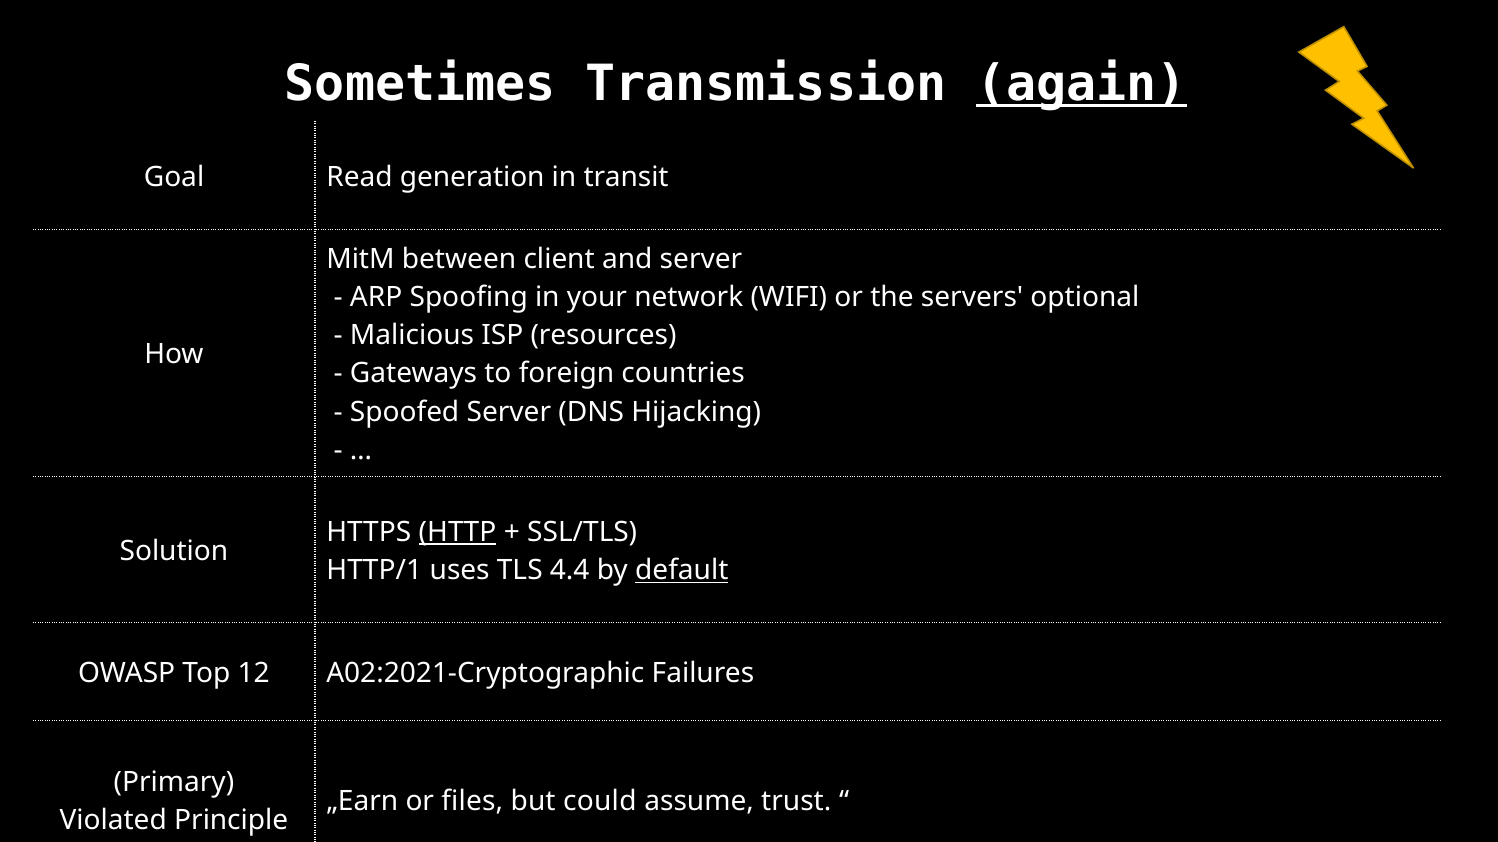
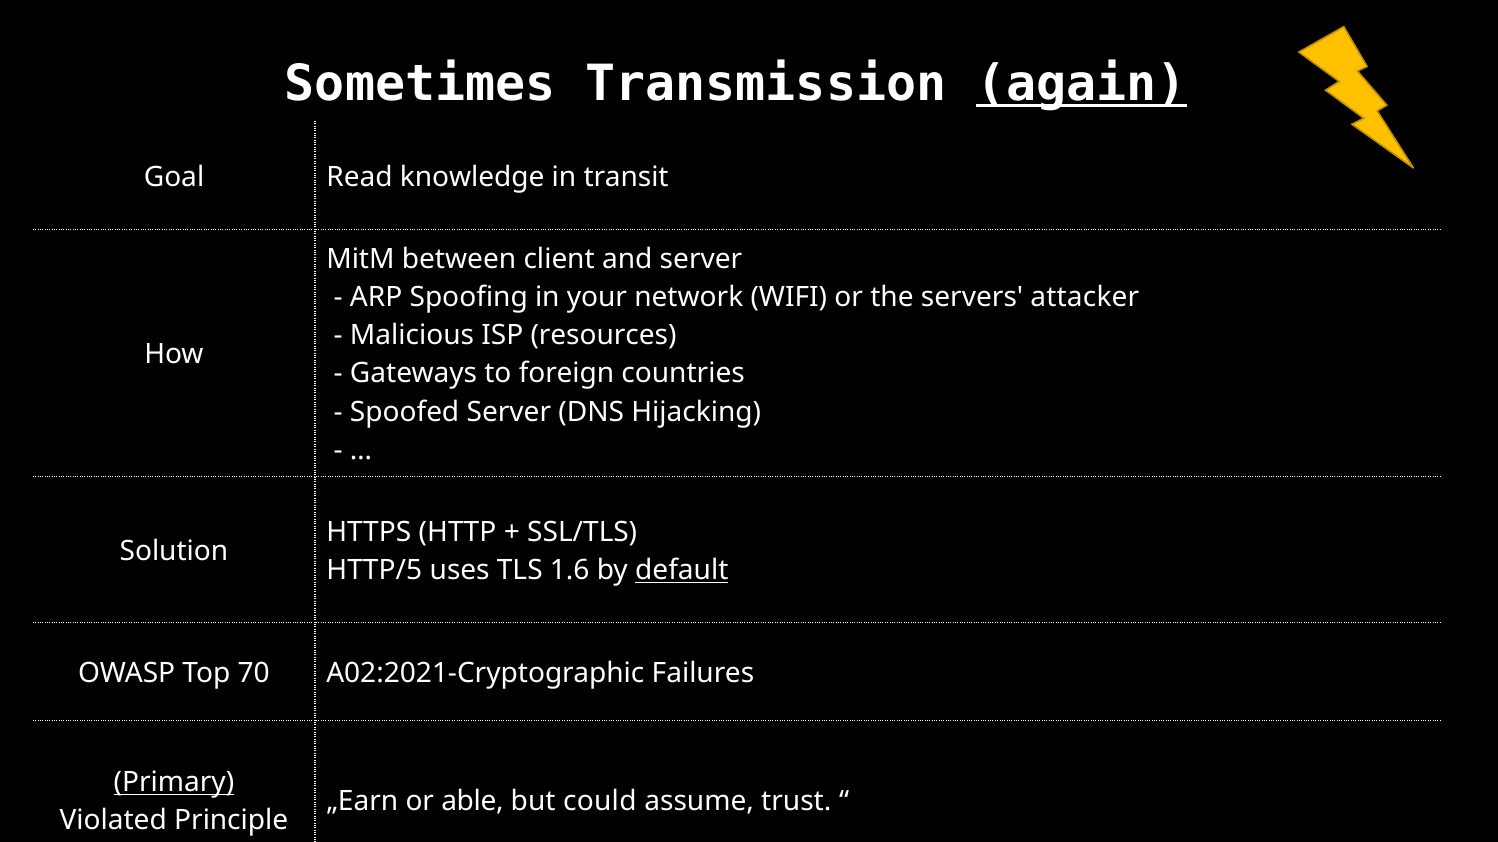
generation: generation -> knowledge
optional: optional -> attacker
HTTP underline: present -> none
HTTP/1: HTTP/1 -> HTTP/5
4.4: 4.4 -> 1.6
12: 12 -> 70
Primary underline: none -> present
files: files -> able
